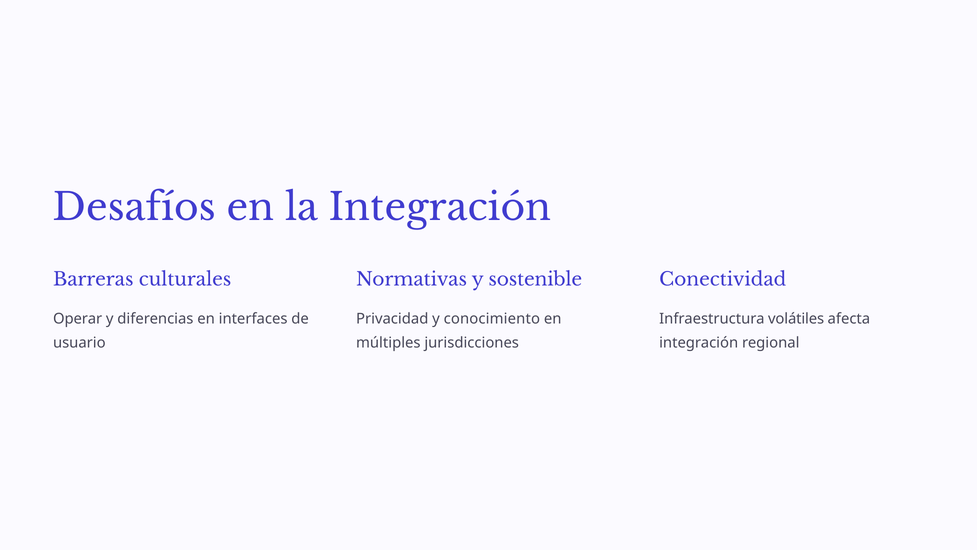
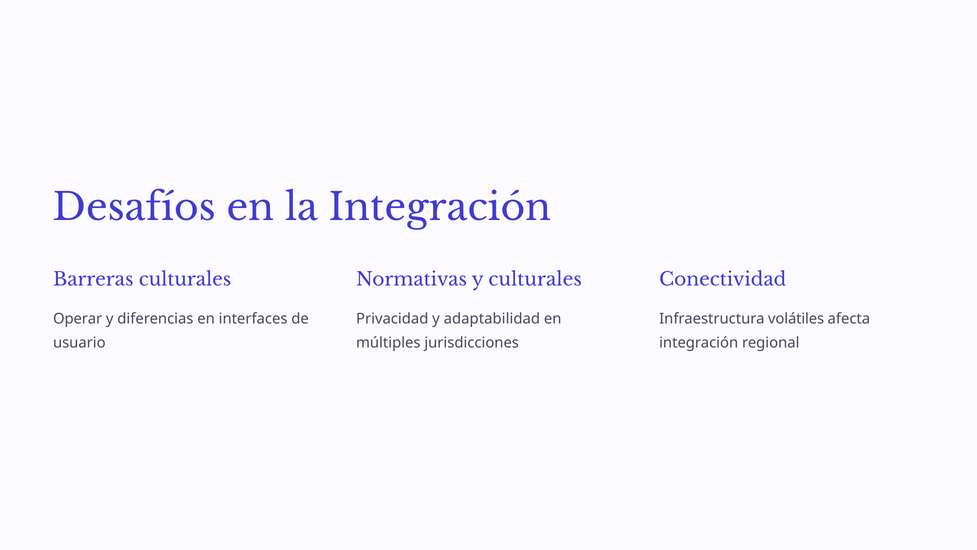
y sostenible: sostenible -> culturales
conocimiento: conocimiento -> adaptabilidad
